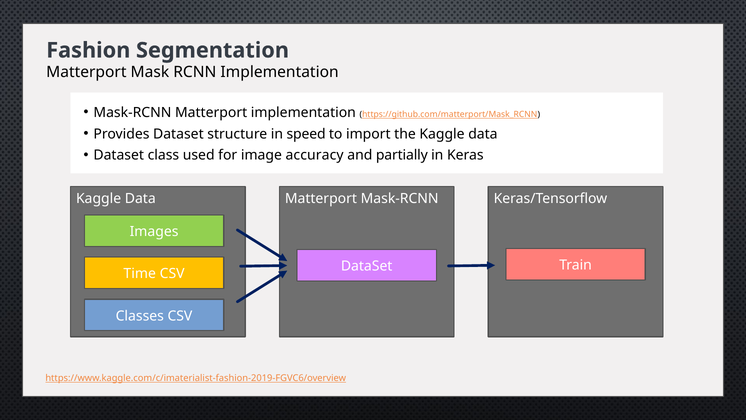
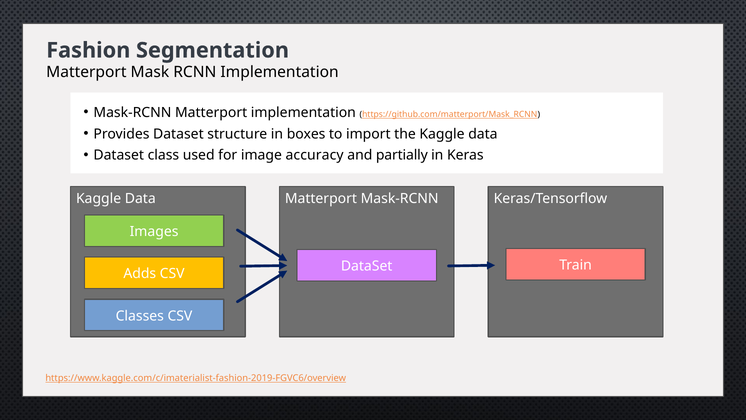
speed: speed -> boxes
Time: Time -> Adds
